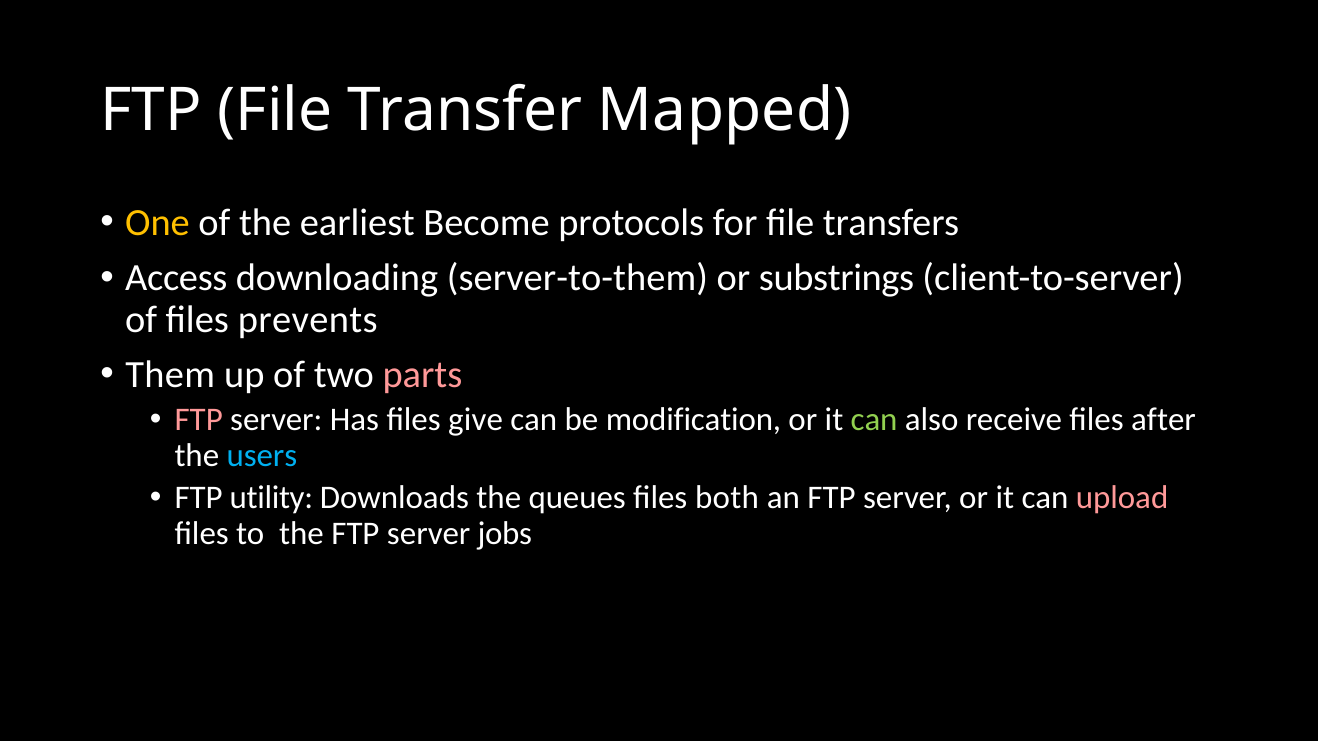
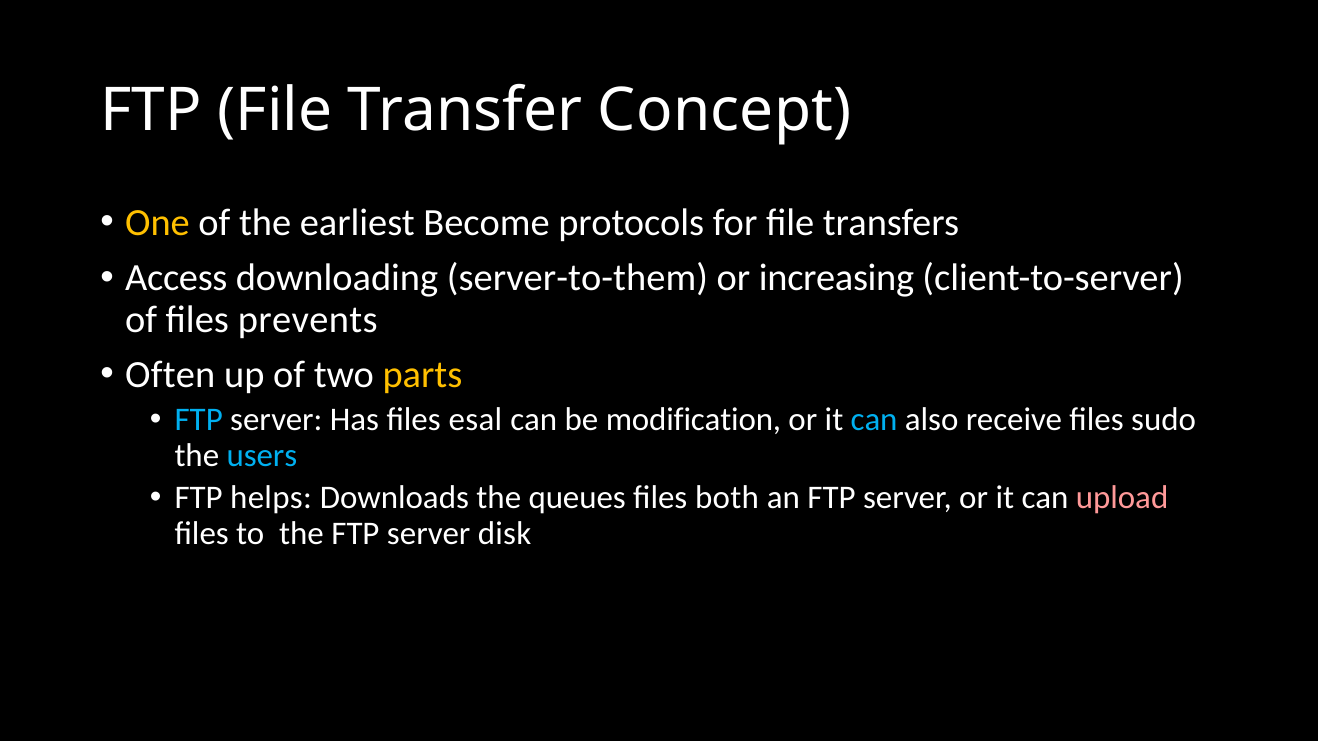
Mapped: Mapped -> Concept
substrings: substrings -> increasing
Them: Them -> Often
parts colour: pink -> yellow
FTP at (199, 420) colour: pink -> light blue
give: give -> esal
can at (874, 420) colour: light green -> light blue
after: after -> sudo
utility: utility -> helps
jobs: jobs -> disk
